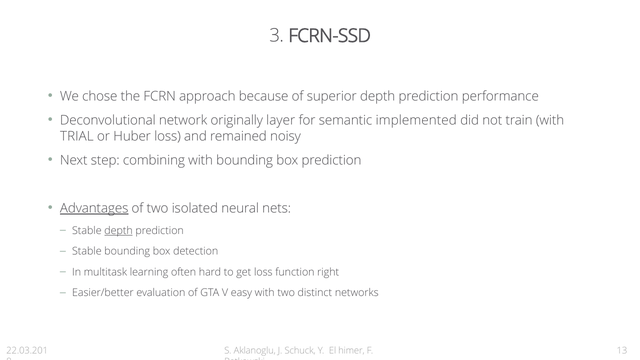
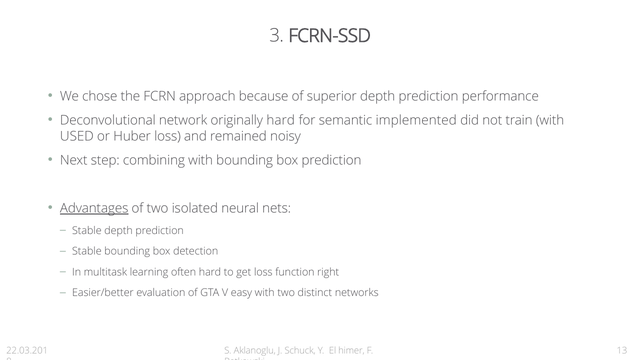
originally layer: layer -> hard
TRIAL: TRIAL -> USED
depth at (119, 231) underline: present -> none
